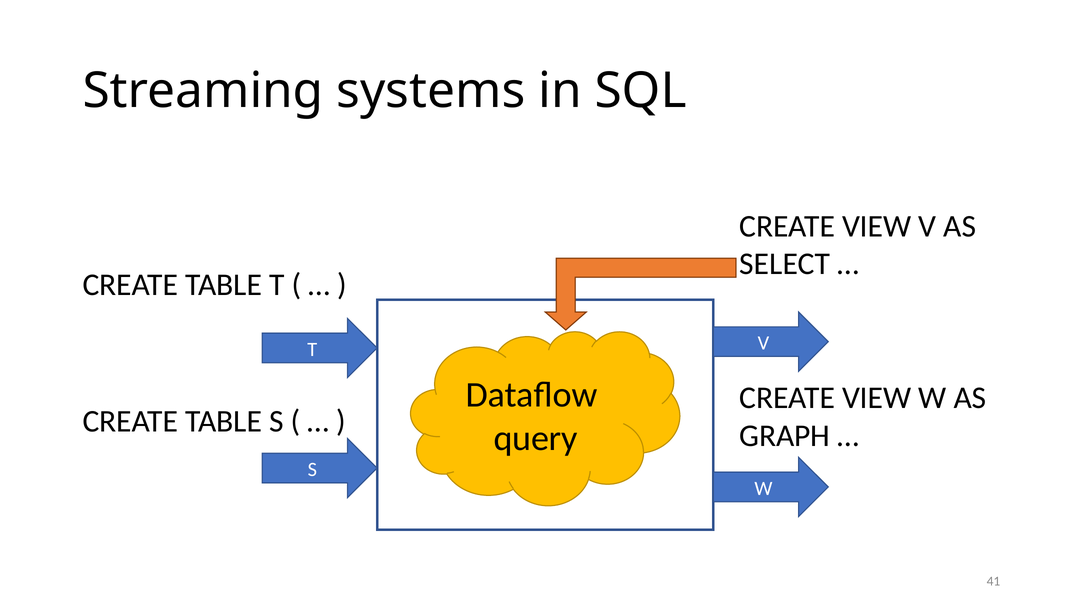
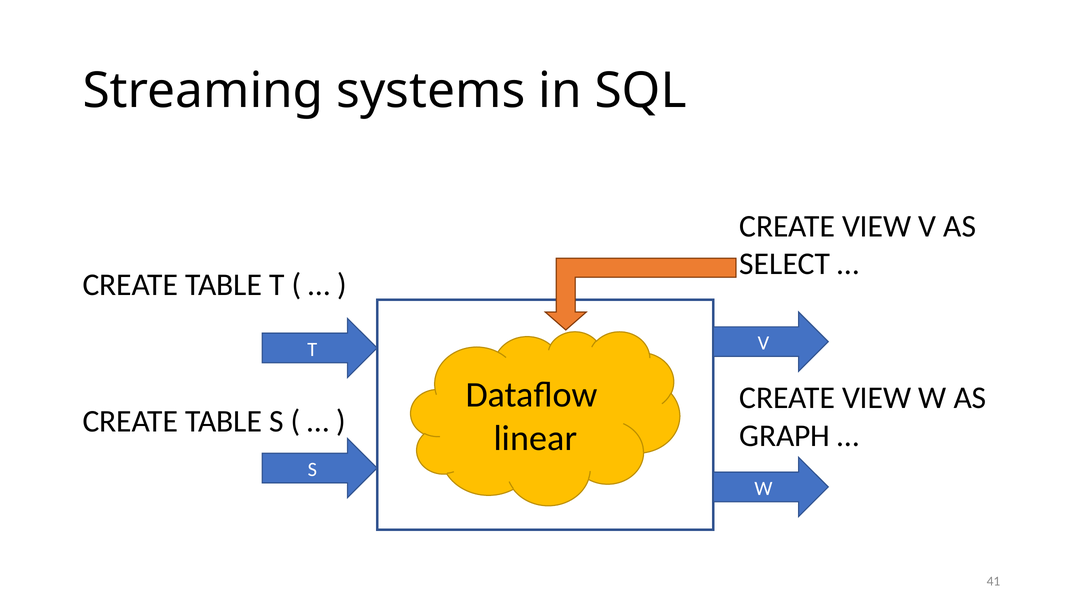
query: query -> linear
